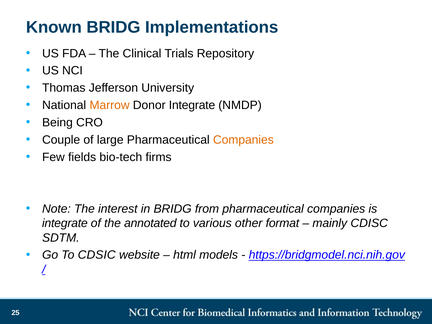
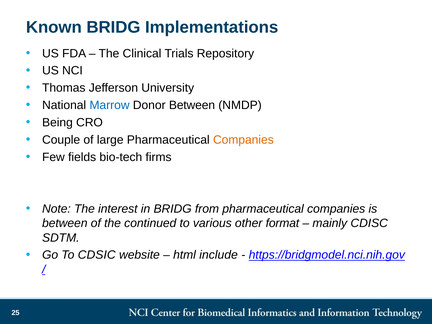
Marrow colour: orange -> blue
Donor Integrate: Integrate -> Between
integrate at (65, 223): integrate -> between
annotated: annotated -> continued
models: models -> include
